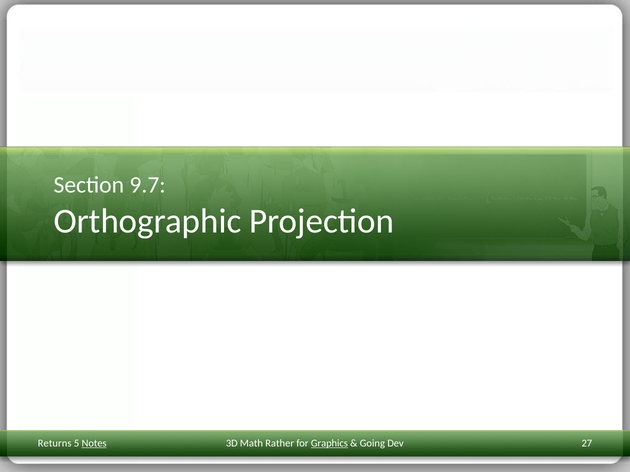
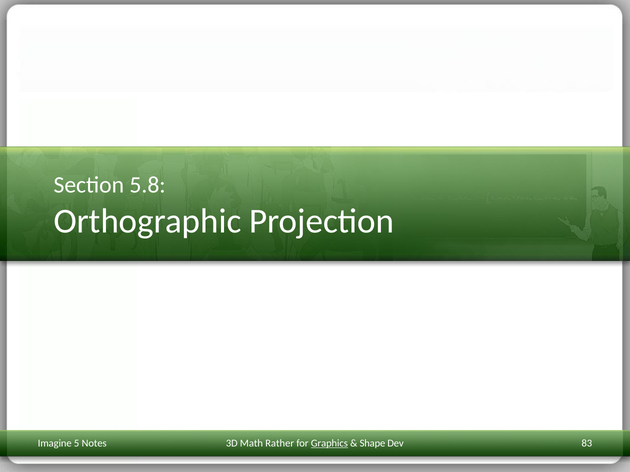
9.7: 9.7 -> 5.8
Returns: Returns -> Imagine
Notes underline: present -> none
Going: Going -> Shape
27: 27 -> 83
